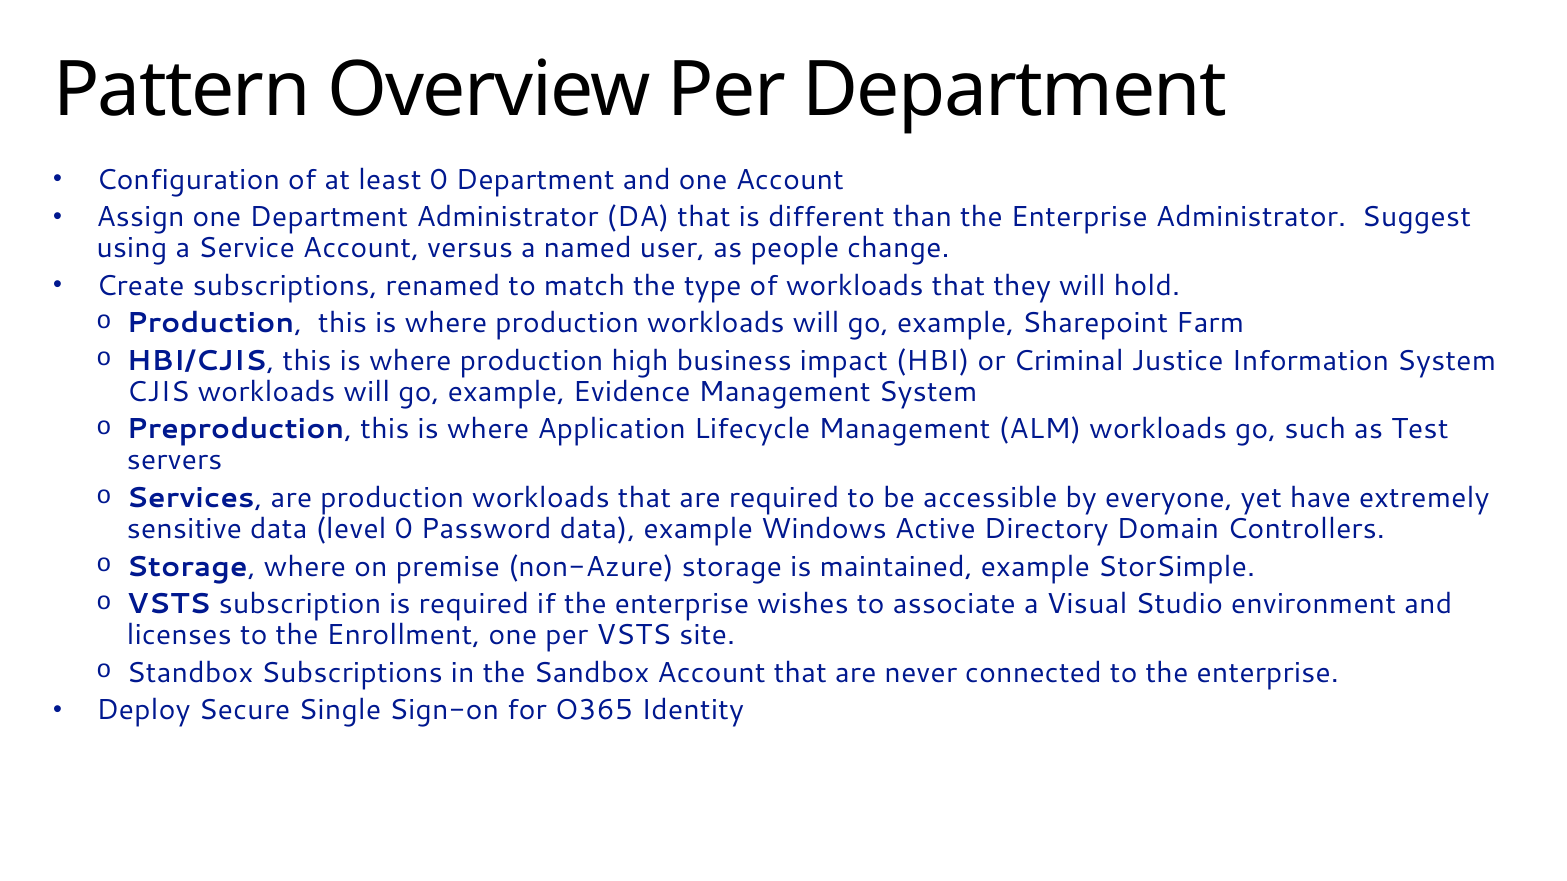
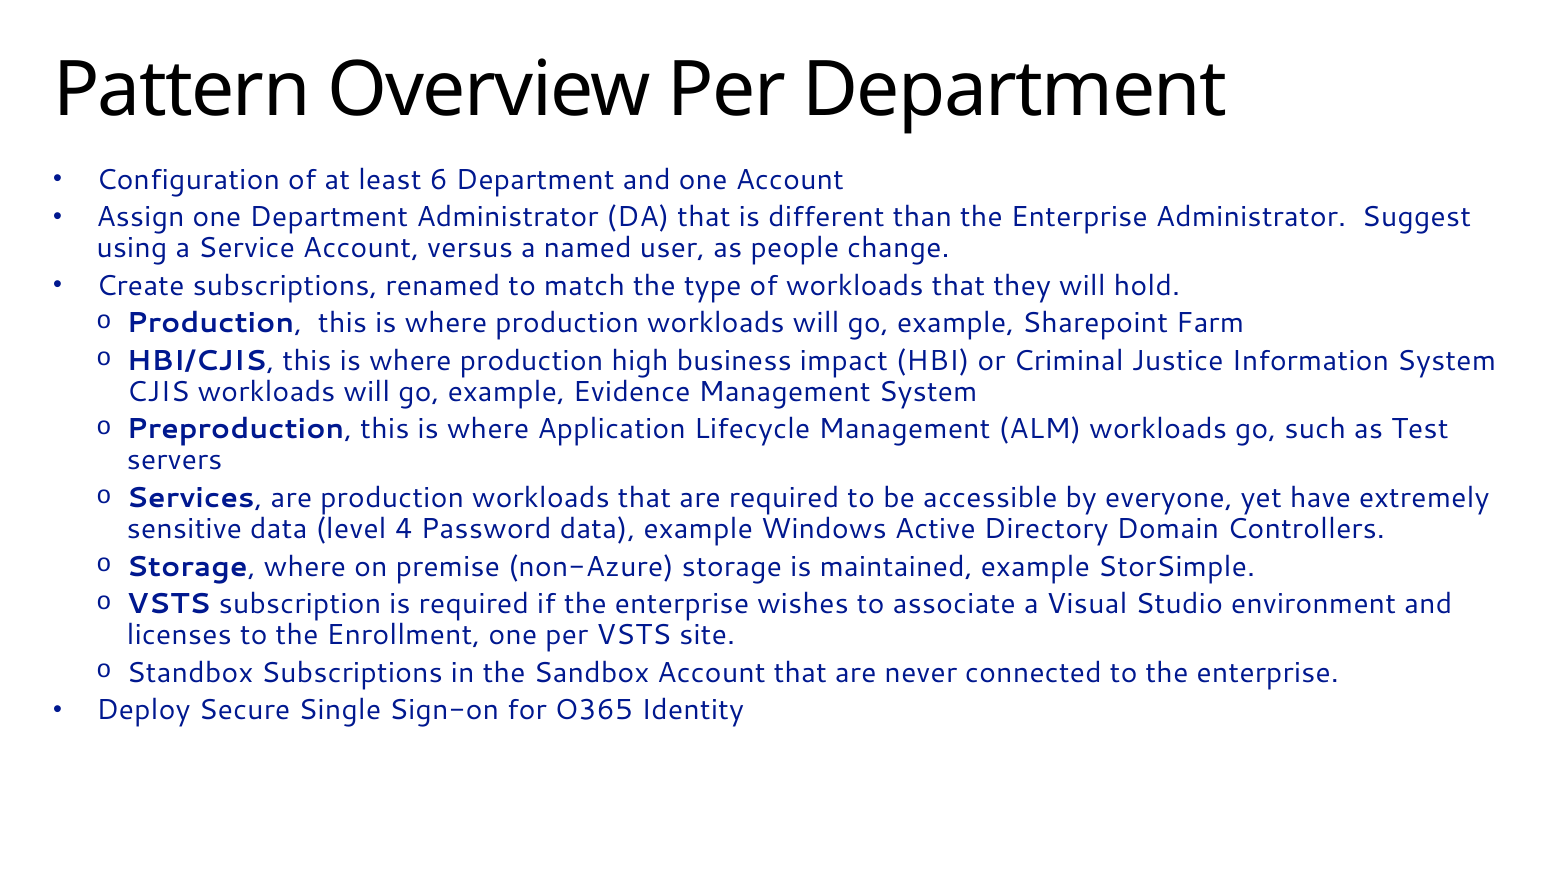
least 0: 0 -> 6
level 0: 0 -> 4
